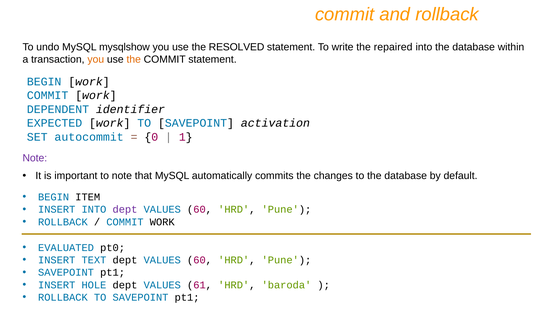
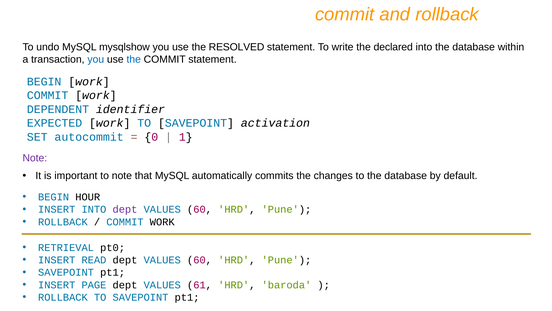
repaired: repaired -> declared
you at (96, 59) colour: orange -> blue
the at (134, 59) colour: orange -> blue
ITEM: ITEM -> HOUR
EVALUATED: EVALUATED -> RETRIEVAL
TEXT: TEXT -> READ
HOLE: HOLE -> PAGE
